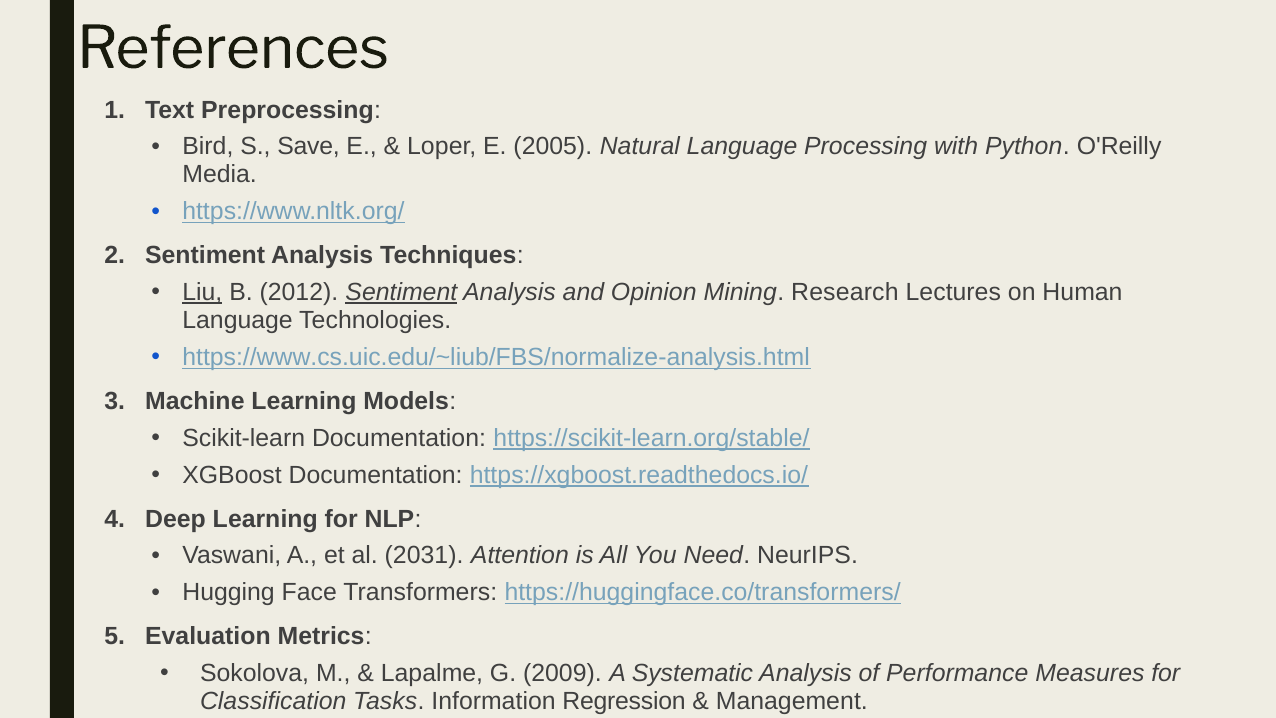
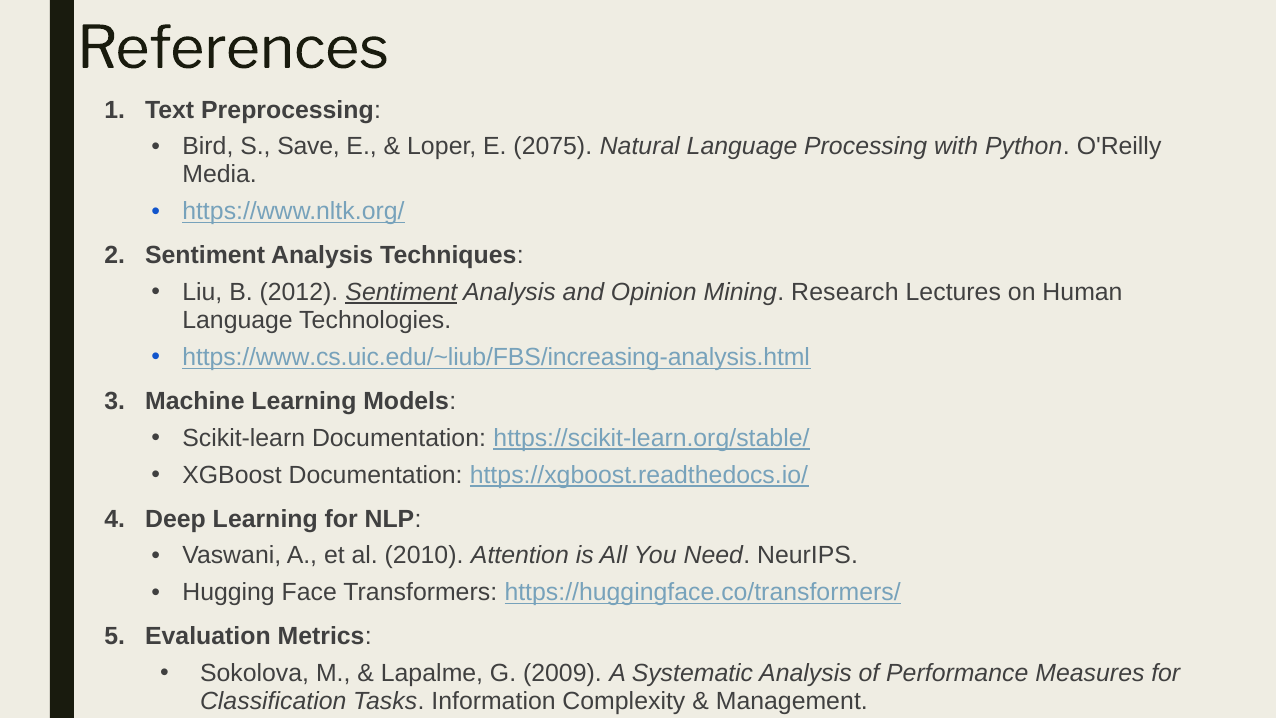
2005: 2005 -> 2075
Liu underline: present -> none
https://www.cs.uic.edu/~liub/FBS/normalize-analysis.html: https://www.cs.uic.edu/~liub/FBS/normalize-analysis.html -> https://www.cs.uic.edu/~liub/FBS/increasing-analysis.html
2031: 2031 -> 2010
Regression: Regression -> Complexity
